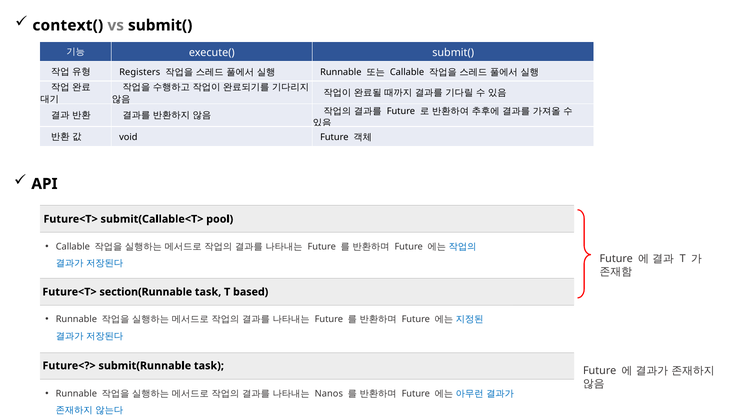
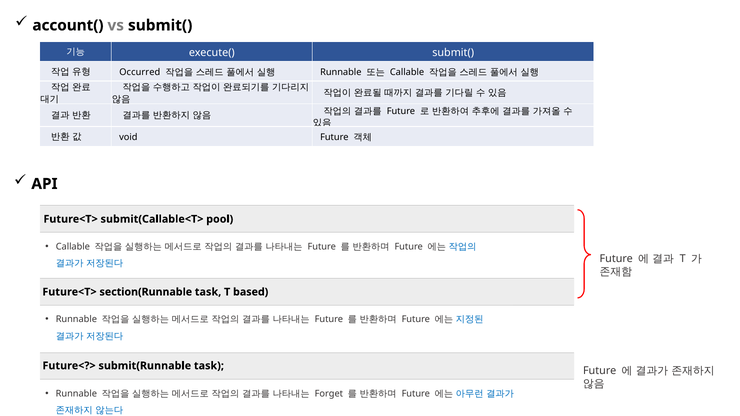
context(: context( -> account(
Registers: Registers -> Occurred
Nanos: Nanos -> Forget
